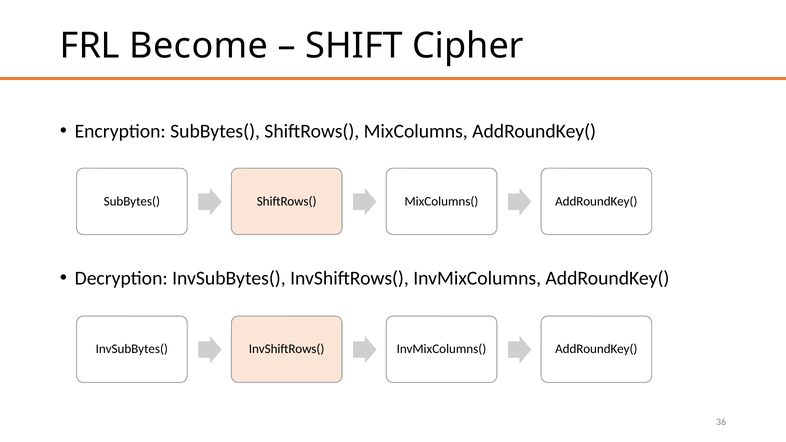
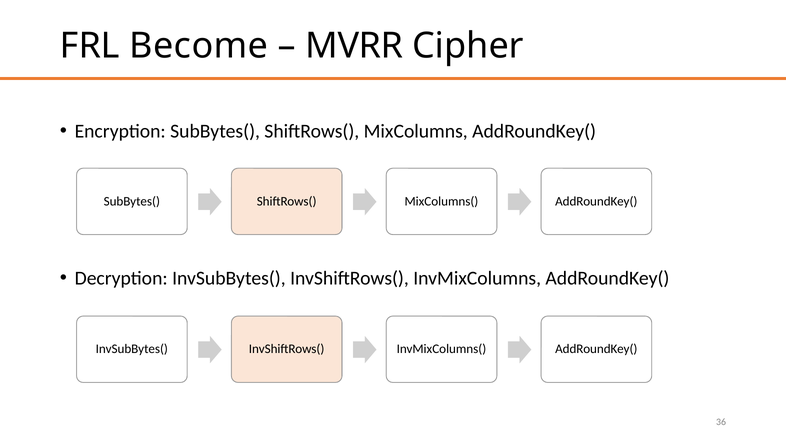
SHIFT: SHIFT -> MVRR
